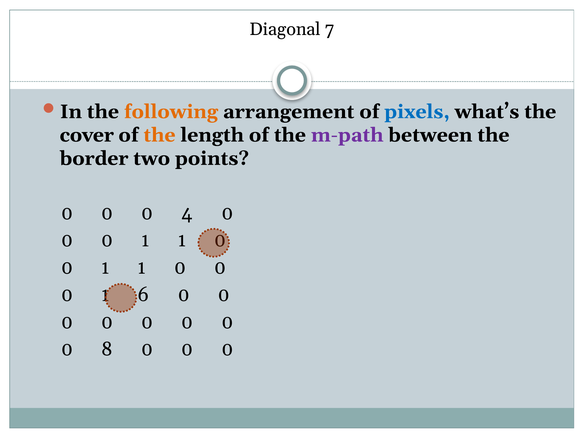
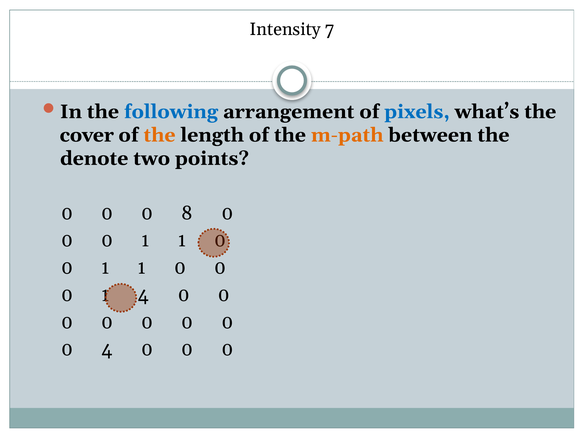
Diagonal: Diagonal -> Intensity
following colour: orange -> blue
m-path colour: purple -> orange
border: border -> denote
4: 4 -> 8
6 at (143, 295): 6 -> 4
0 8: 8 -> 4
